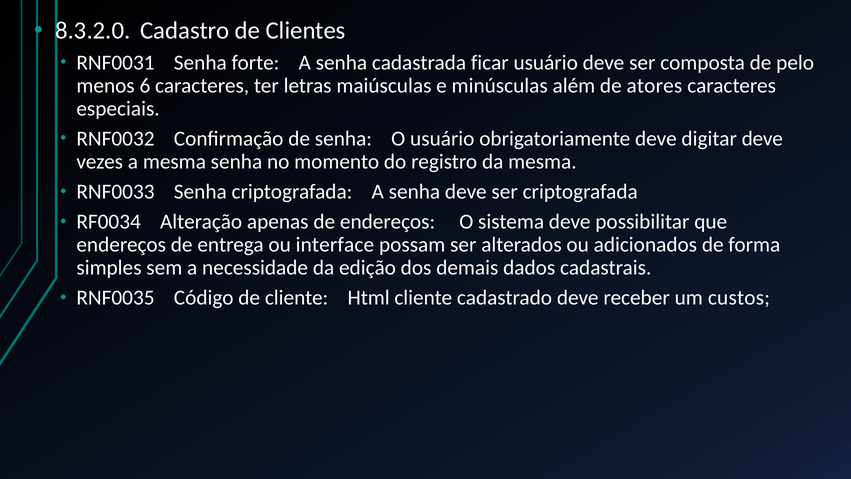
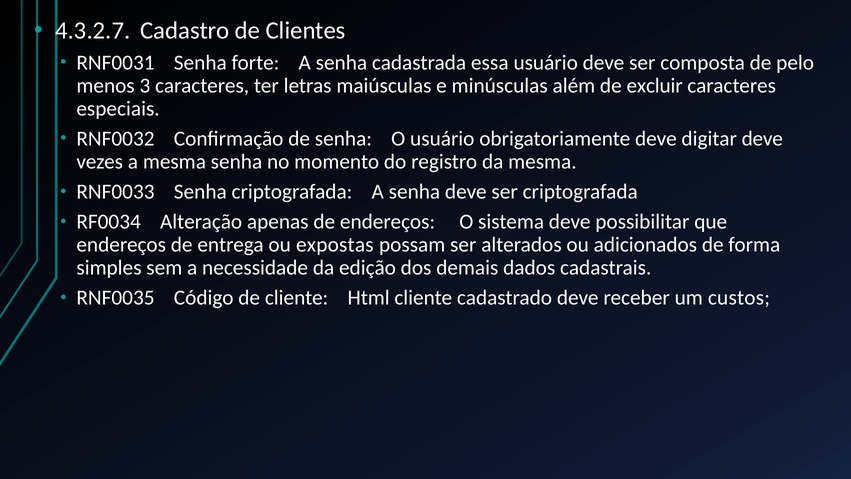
8.3.2.0: 8.3.2.0 -> 4.3.2.7
ficar: ficar -> essa
6: 6 -> 3
atores: atores -> excluir
interface: interface -> expostas
